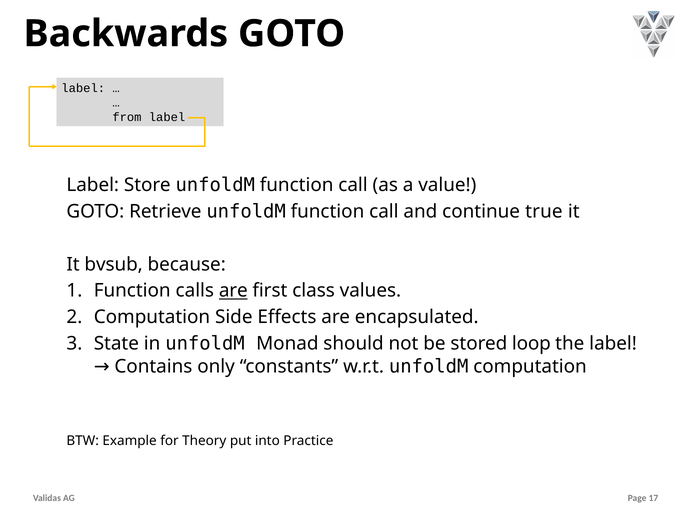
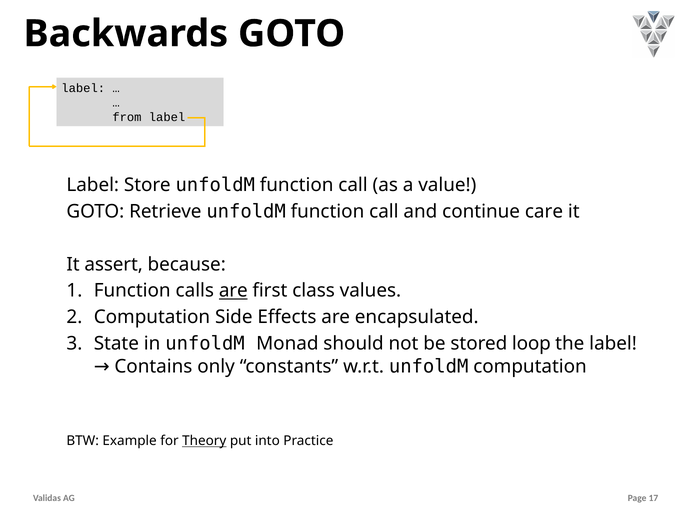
true: true -> care
bvsub: bvsub -> assert
Theory underline: none -> present
